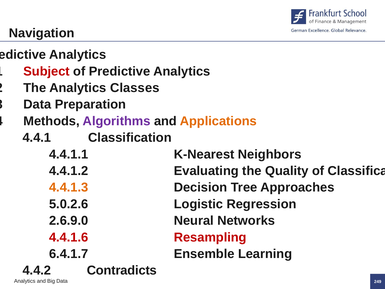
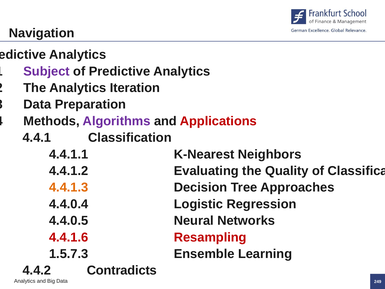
Subject colour: red -> purple
Classes: Classes -> Iteration
Applications colour: orange -> red
5.0.2.6: 5.0.2.6 -> 4.4.0.4
2.6.9.0: 2.6.9.0 -> 4.4.0.5
6.4.1.7: 6.4.1.7 -> 1.5.7.3
